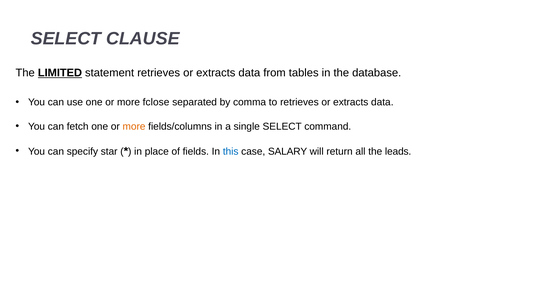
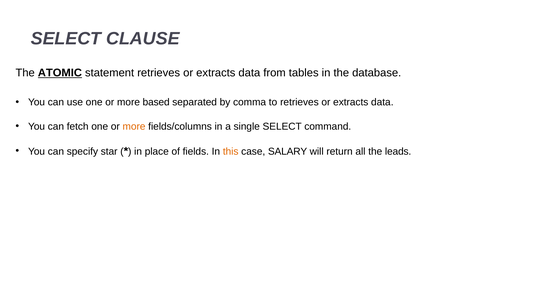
LIMITED: LIMITED -> ATOMIC
fclose: fclose -> based
this colour: blue -> orange
